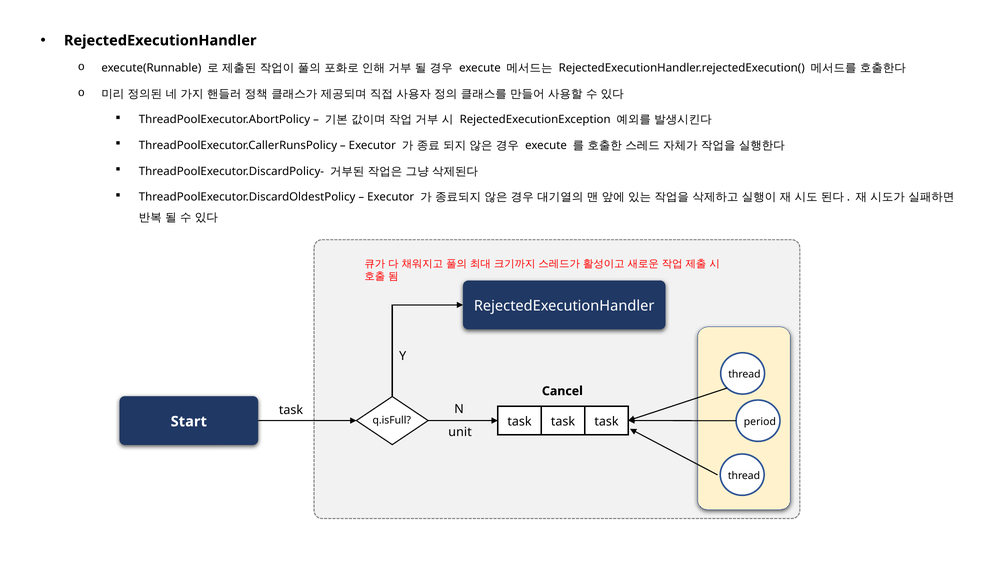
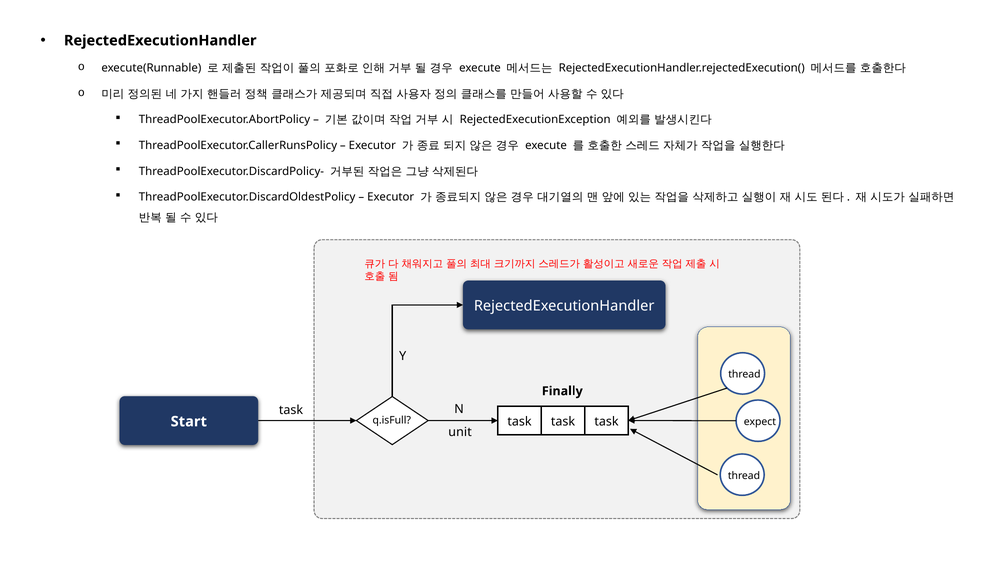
Cancel: Cancel -> Finally
period: period -> expect
